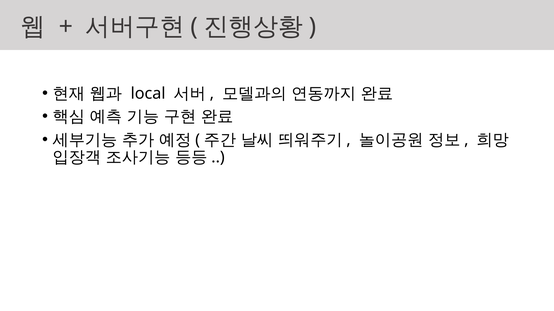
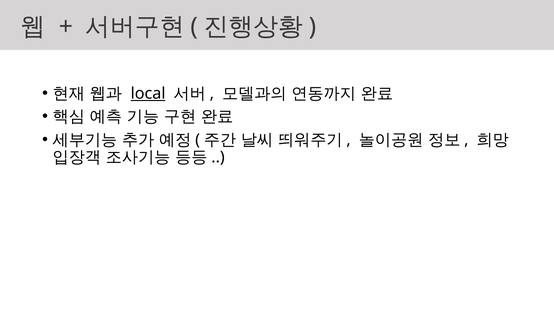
local underline: none -> present
